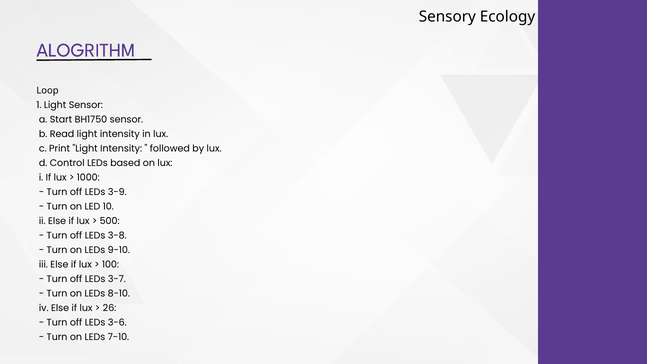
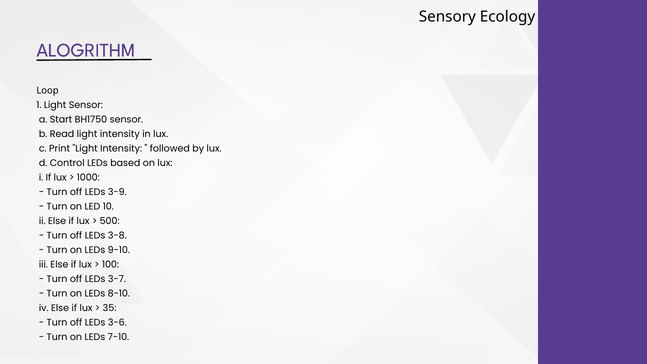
26: 26 -> 35
